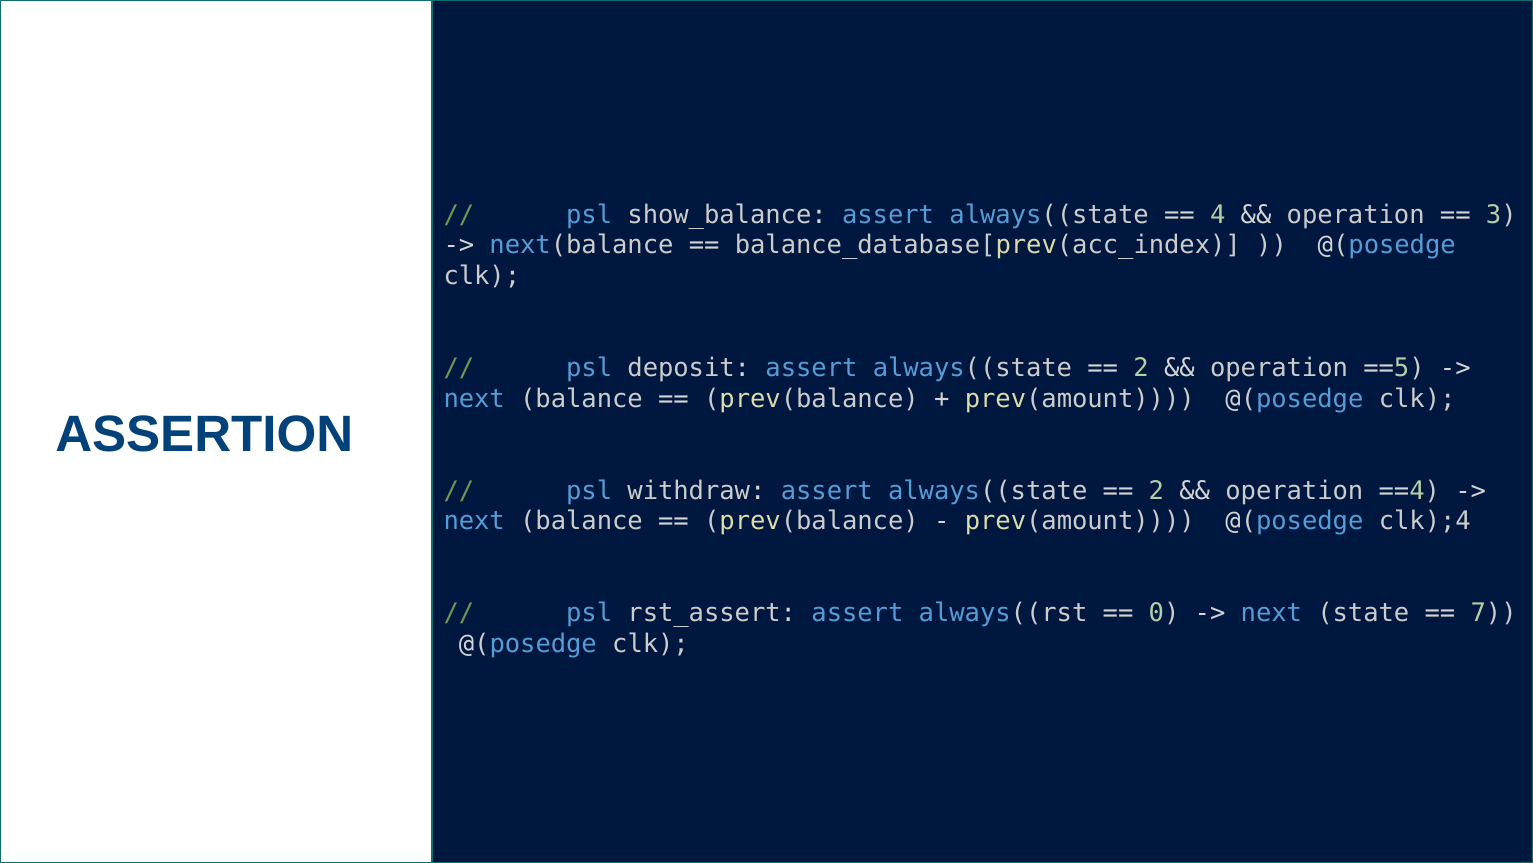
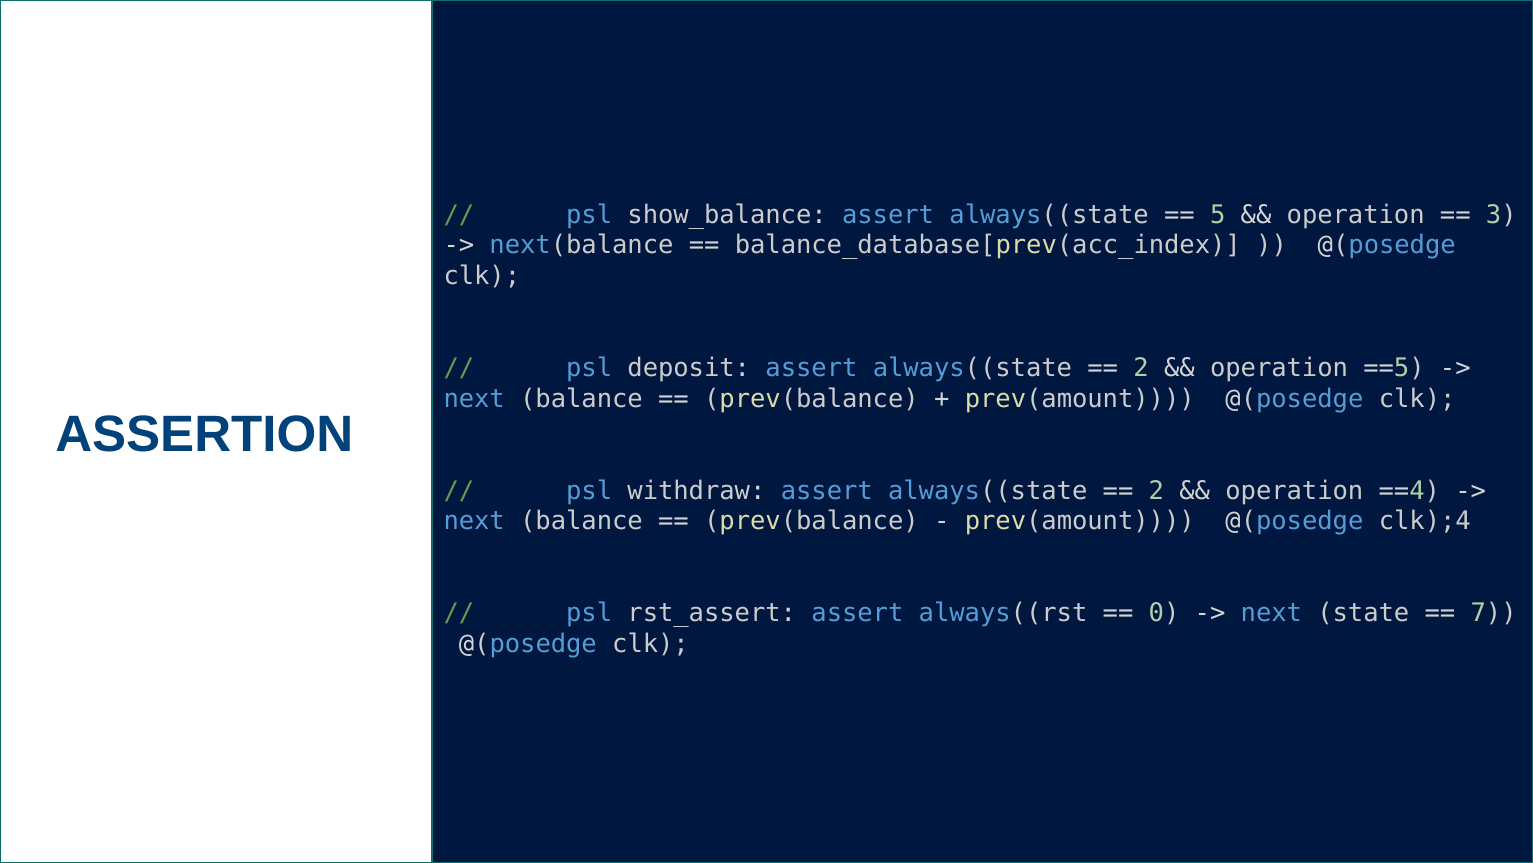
4: 4 -> 5
